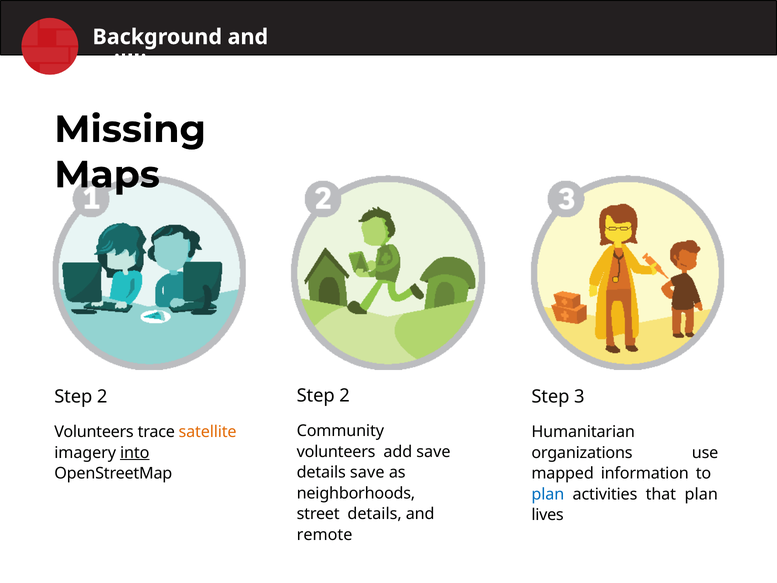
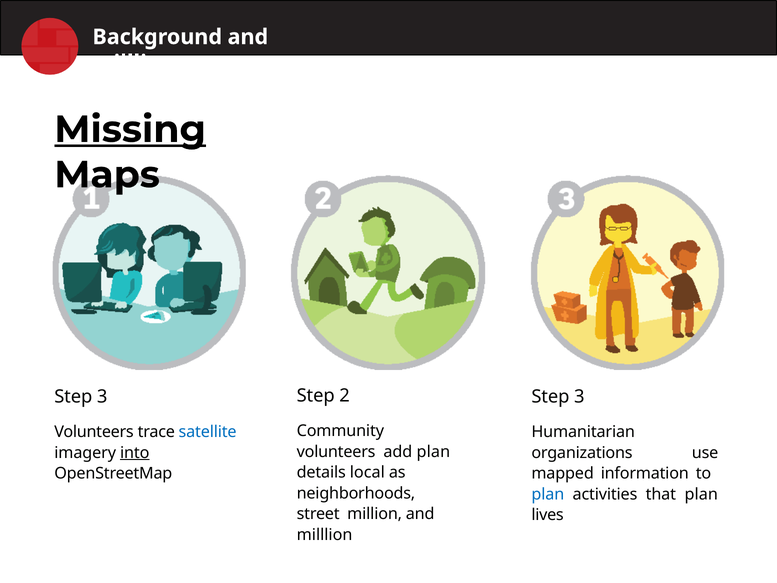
Missing underline: none -> present
2 at (102, 396): 2 -> 3
satellite colour: orange -> blue
add save: save -> plan
details save: save -> local
street details: details -> million
remote at (325, 535): remote -> milllion
